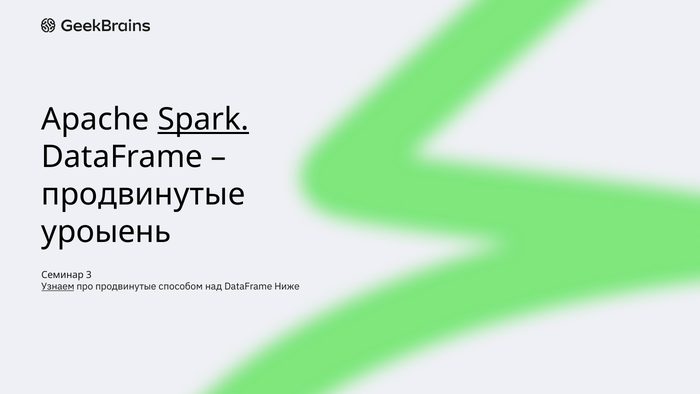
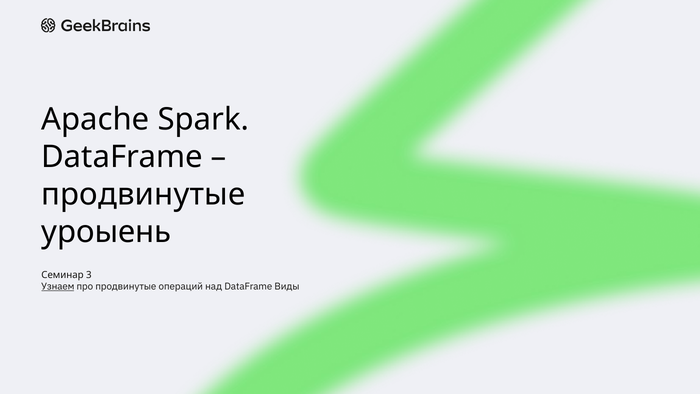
Spark underline: present -> none
способом: способом -> операций
Ниже: Ниже -> Виды
